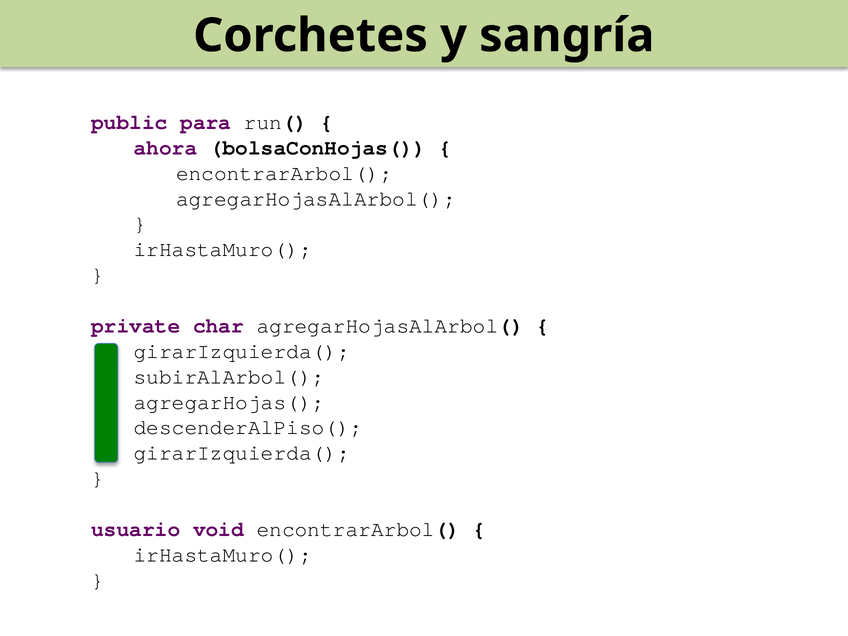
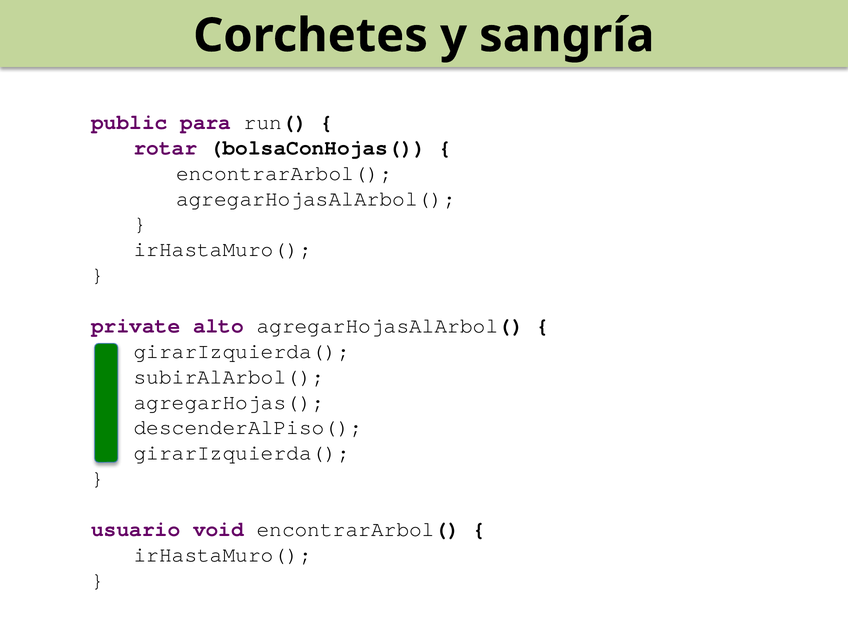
ahora: ahora -> rotar
char: char -> alto
